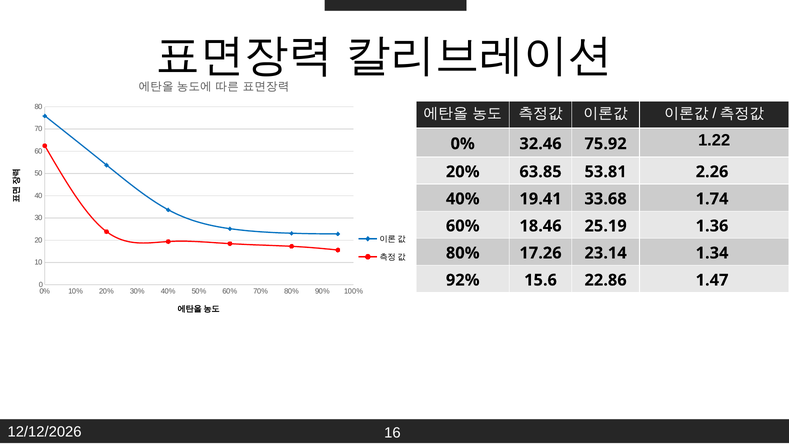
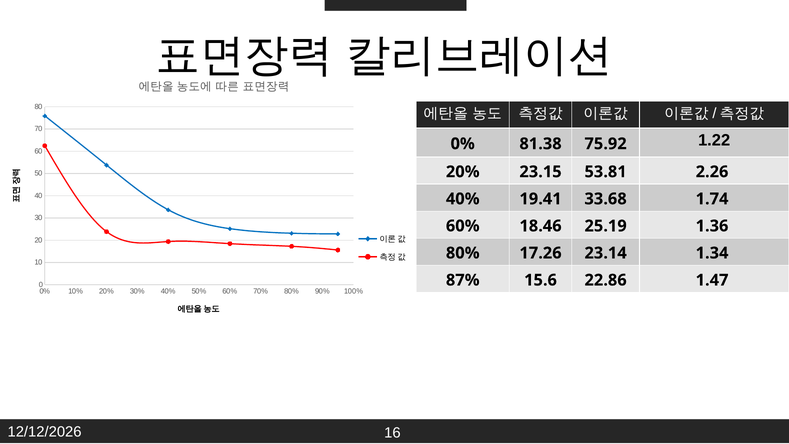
32.46: 32.46 -> 81.38
63.85: 63.85 -> 23.15
92%: 92% -> 87%
